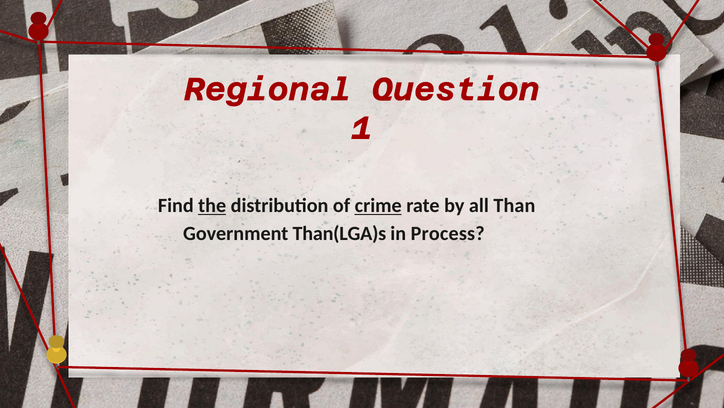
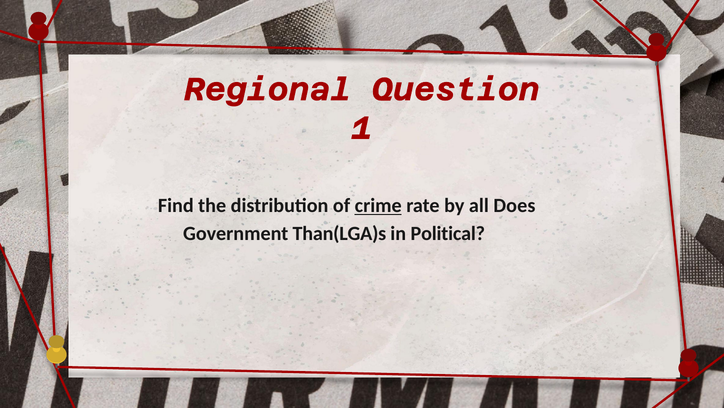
the underline: present -> none
Than: Than -> Does
Process: Process -> Political
